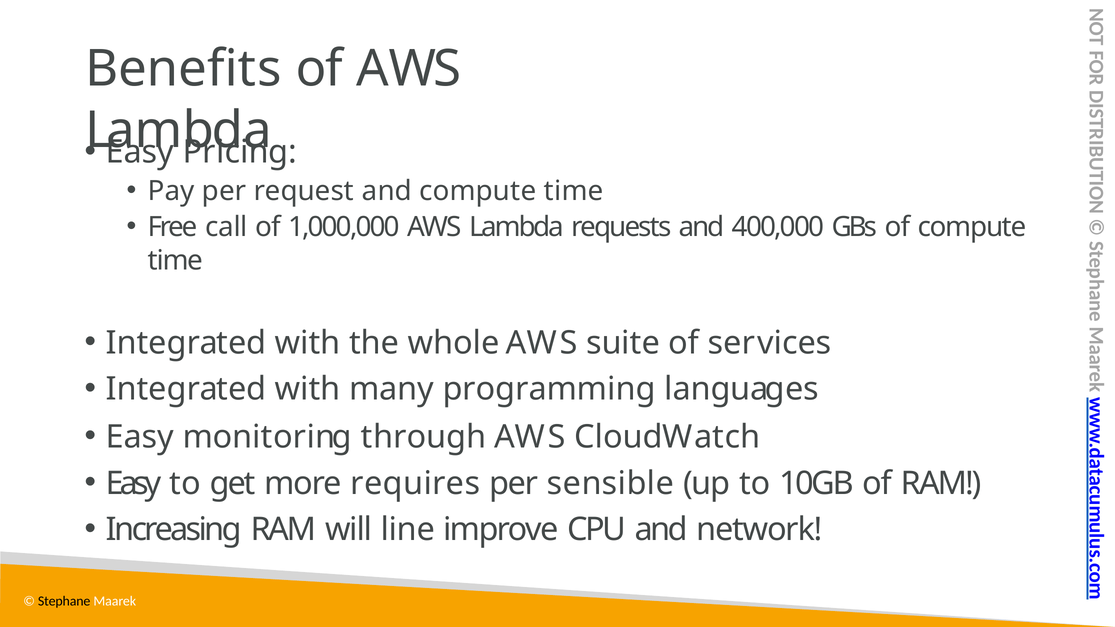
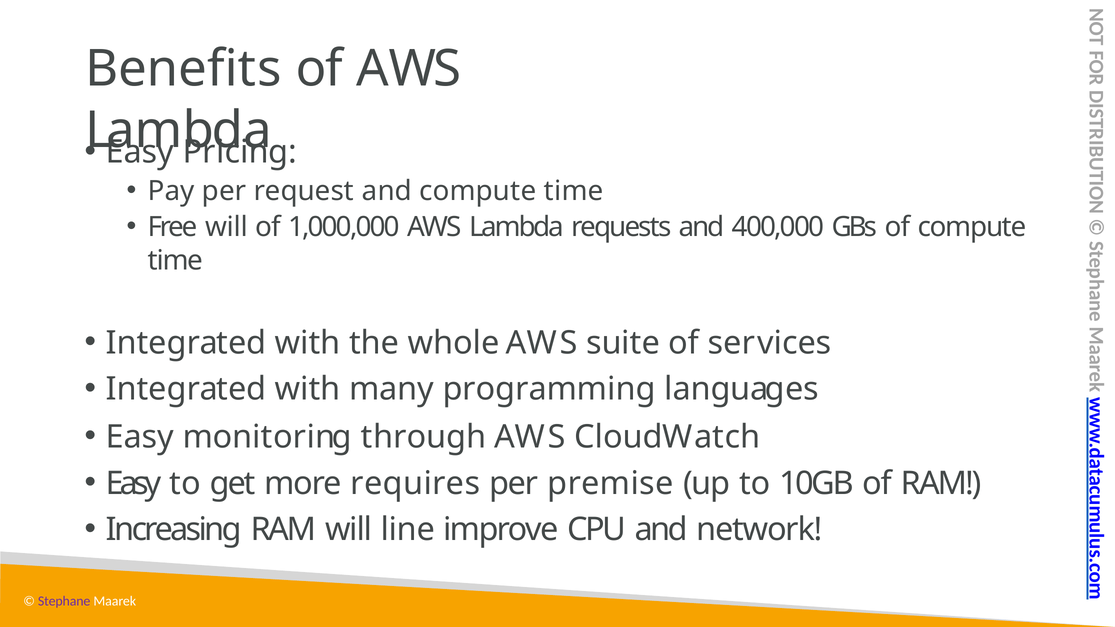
Free call: call -> will
sensible: sensible -> premise
Stephane colour: black -> purple
